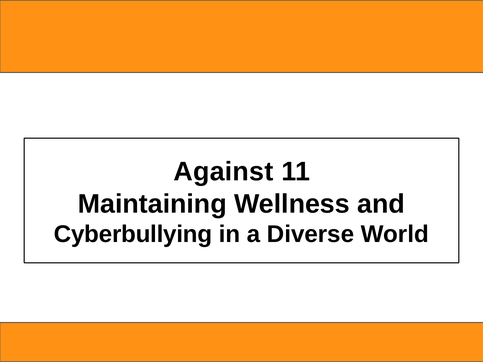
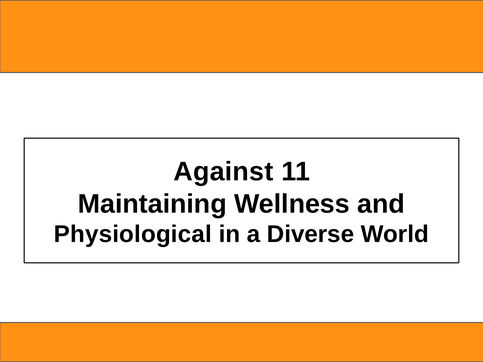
Cyberbullying: Cyberbullying -> Physiological
